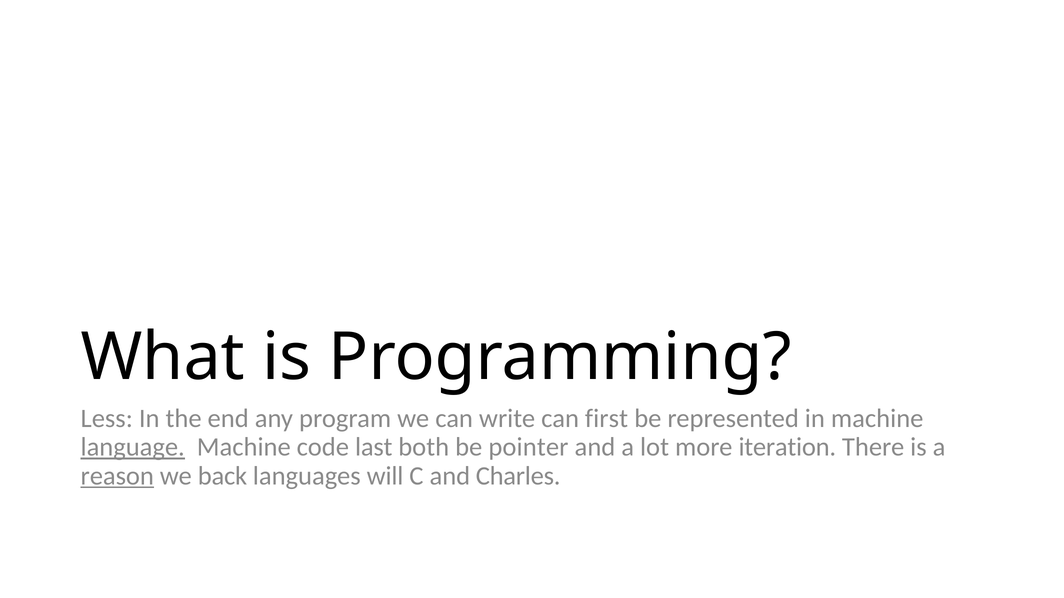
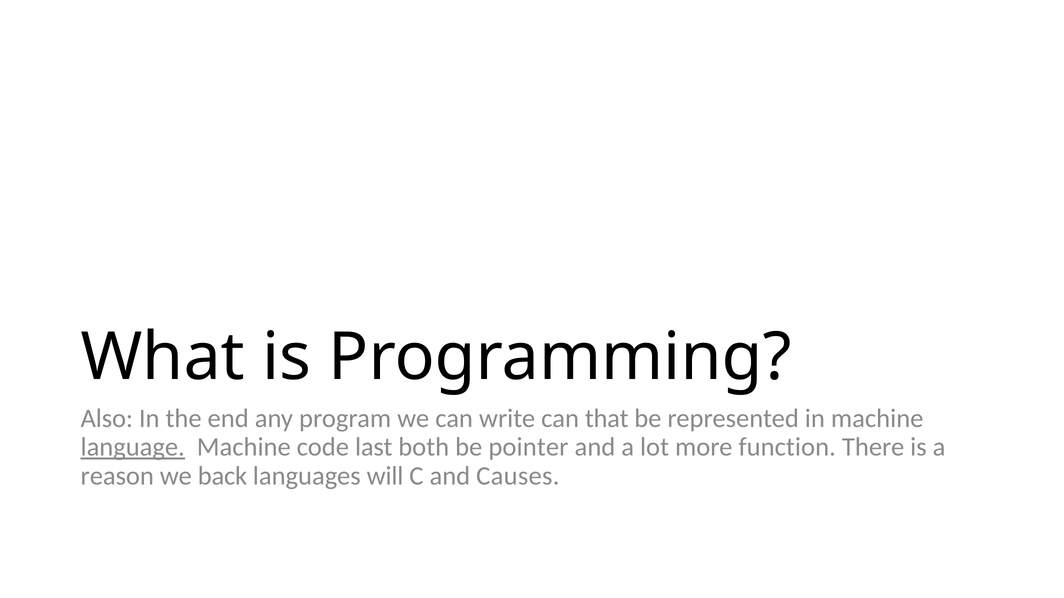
Less: Less -> Also
first: first -> that
iteration: iteration -> function
reason underline: present -> none
Charles: Charles -> Causes
